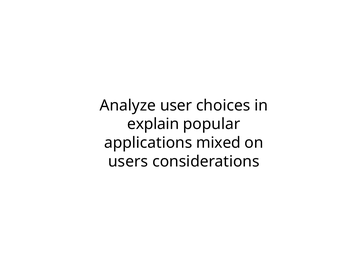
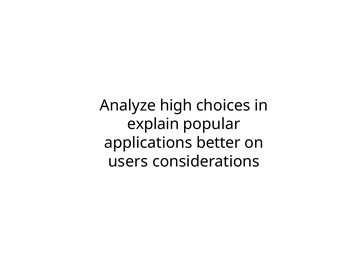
user: user -> high
mixed: mixed -> better
